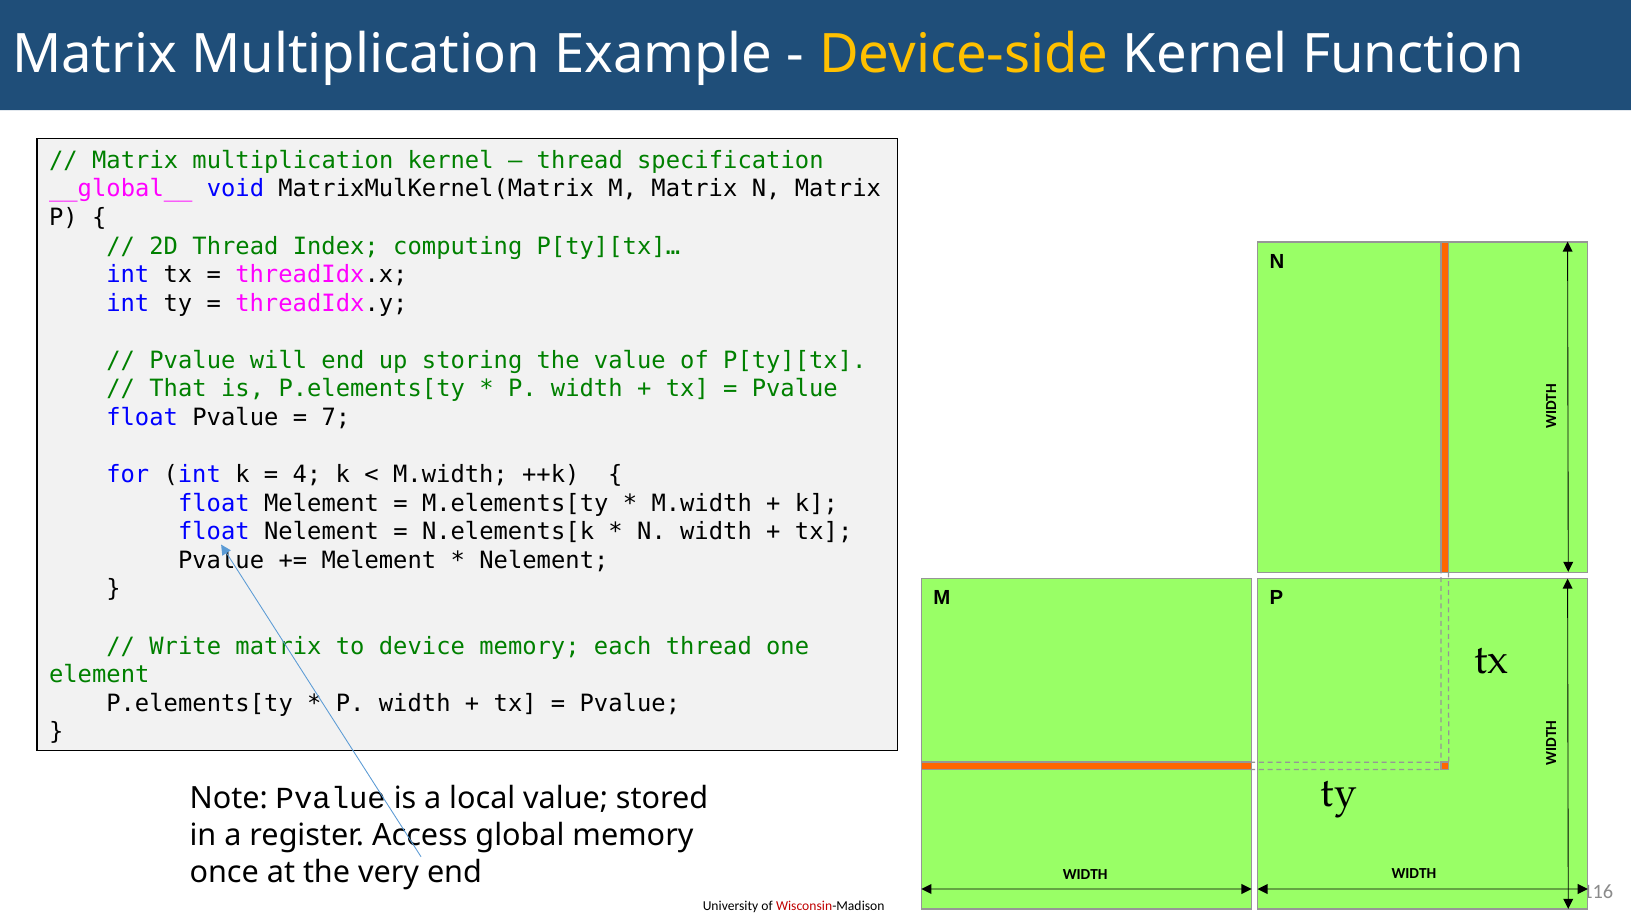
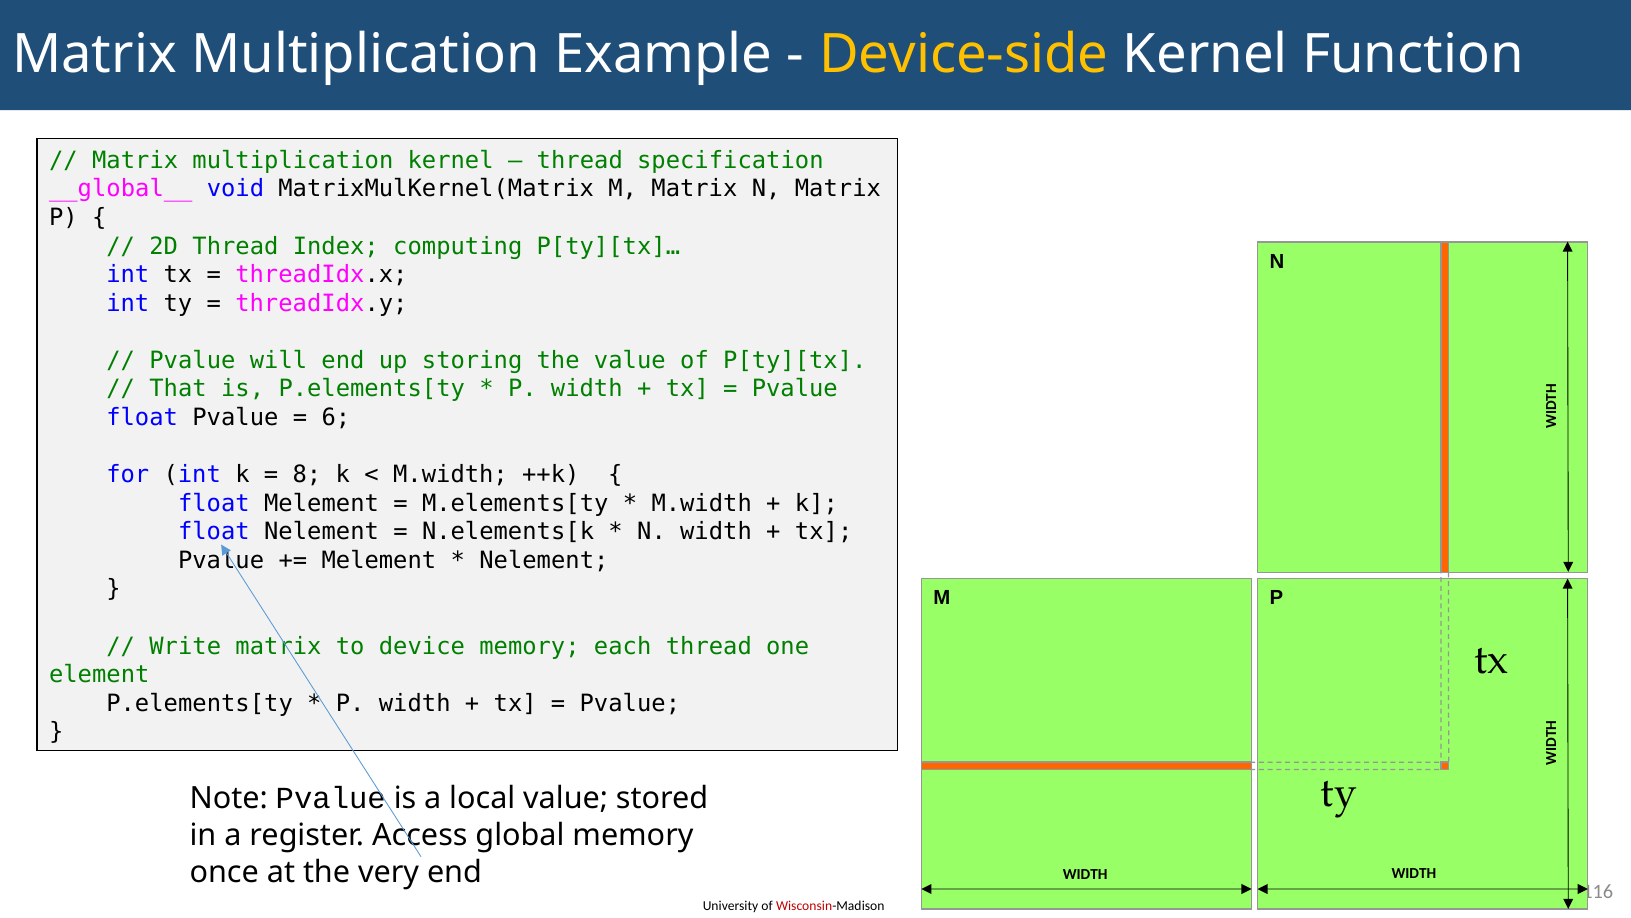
7: 7 -> 6
4: 4 -> 8
